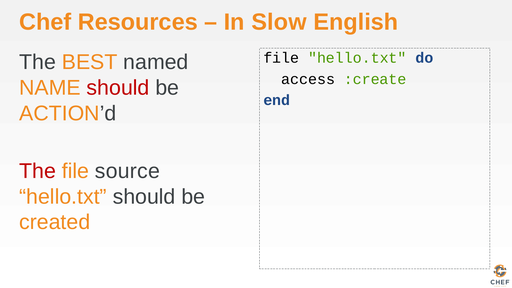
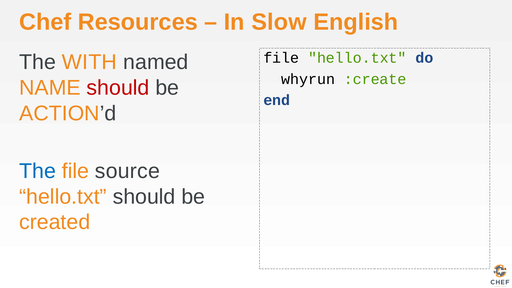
BEST: BEST -> WITH
access: access -> whyrun
The at (38, 171) colour: red -> blue
